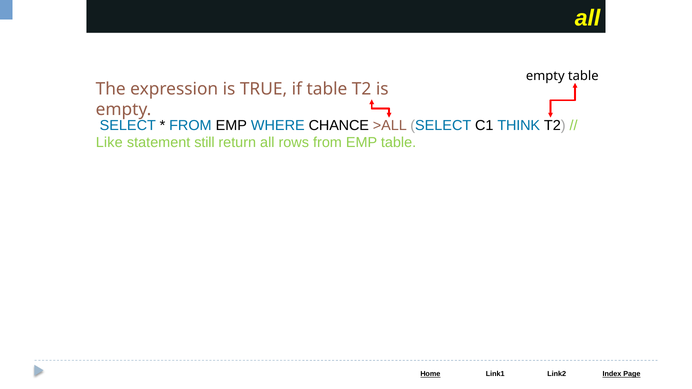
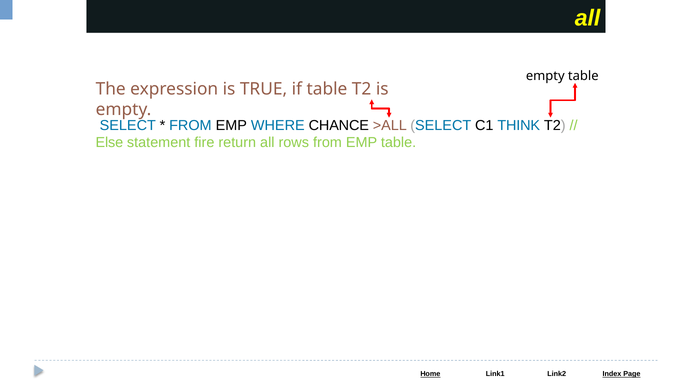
Like: Like -> Else
still: still -> fire
